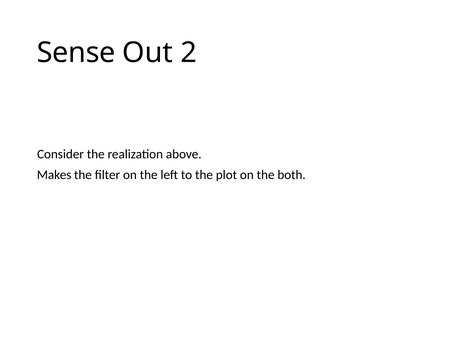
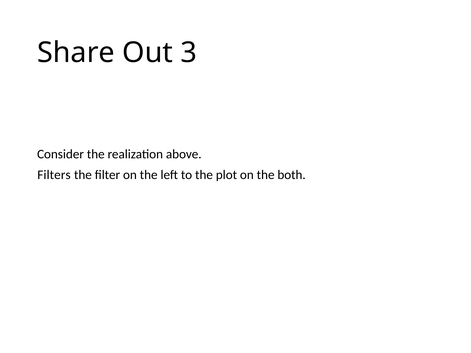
Sense: Sense -> Share
2: 2 -> 3
Makes: Makes -> Filters
